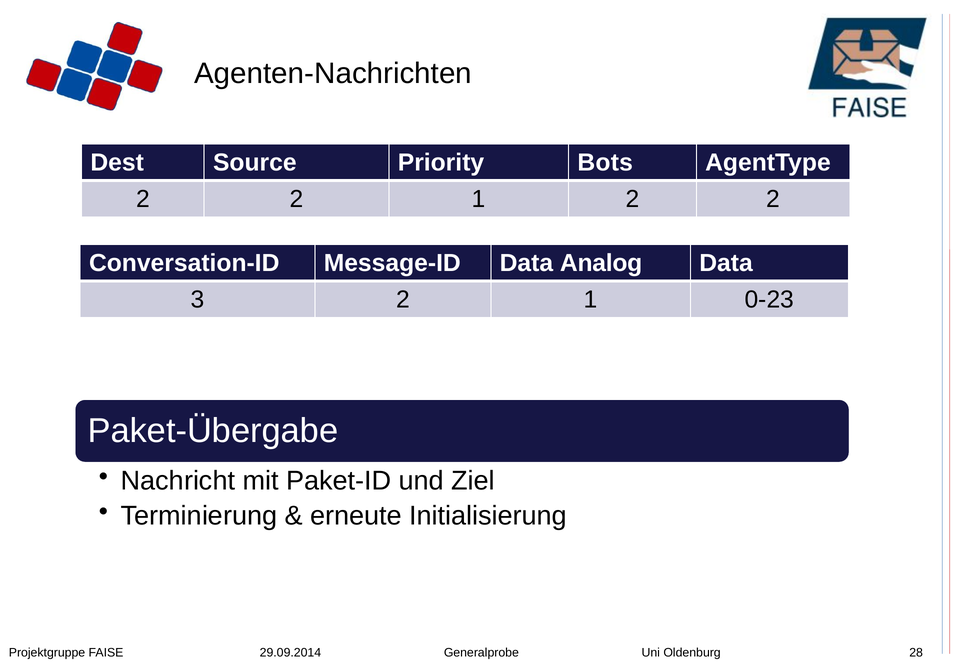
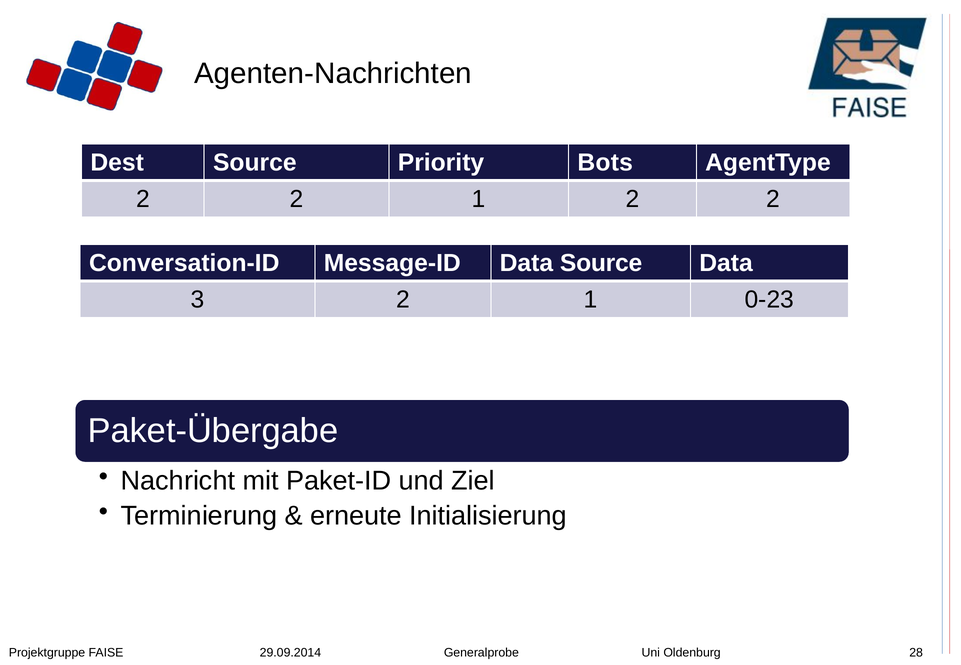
Data Analog: Analog -> Source
